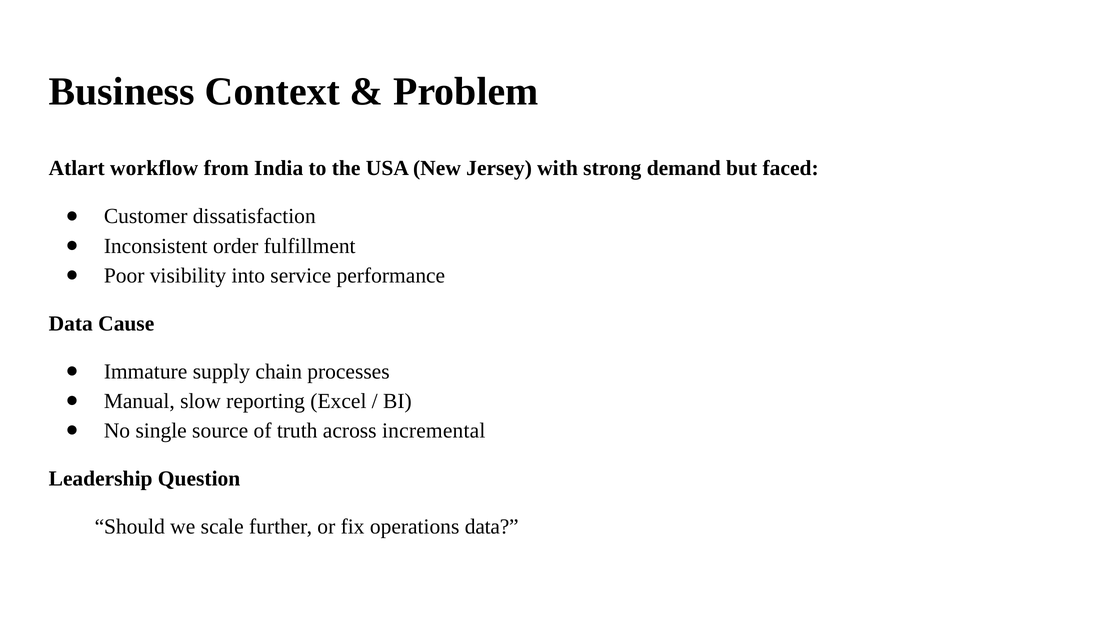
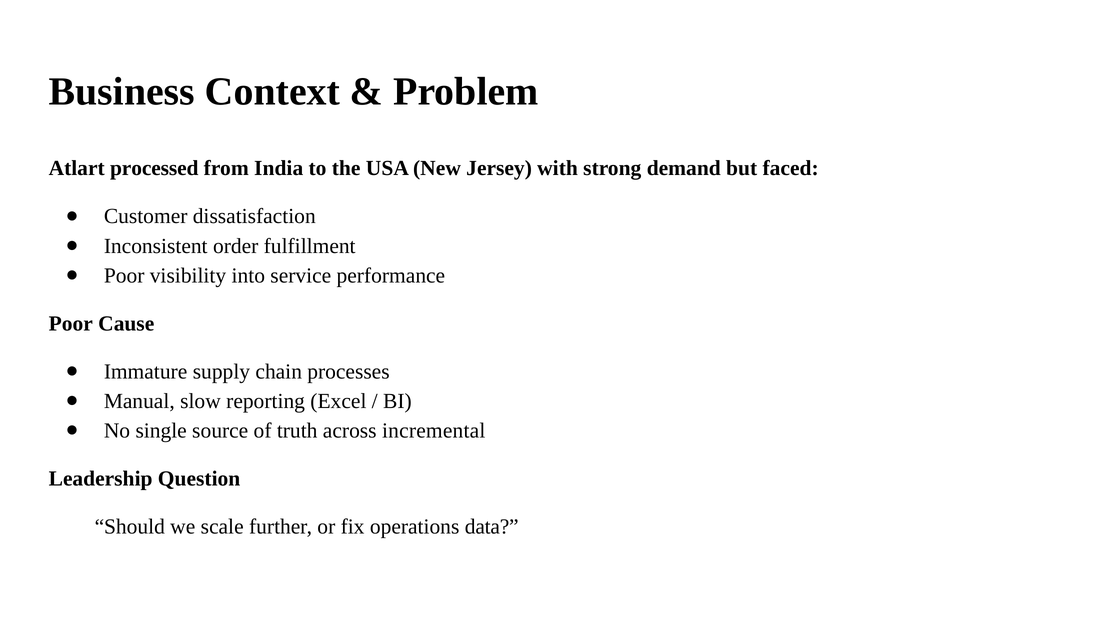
workflow: workflow -> processed
Data at (71, 324): Data -> Poor
